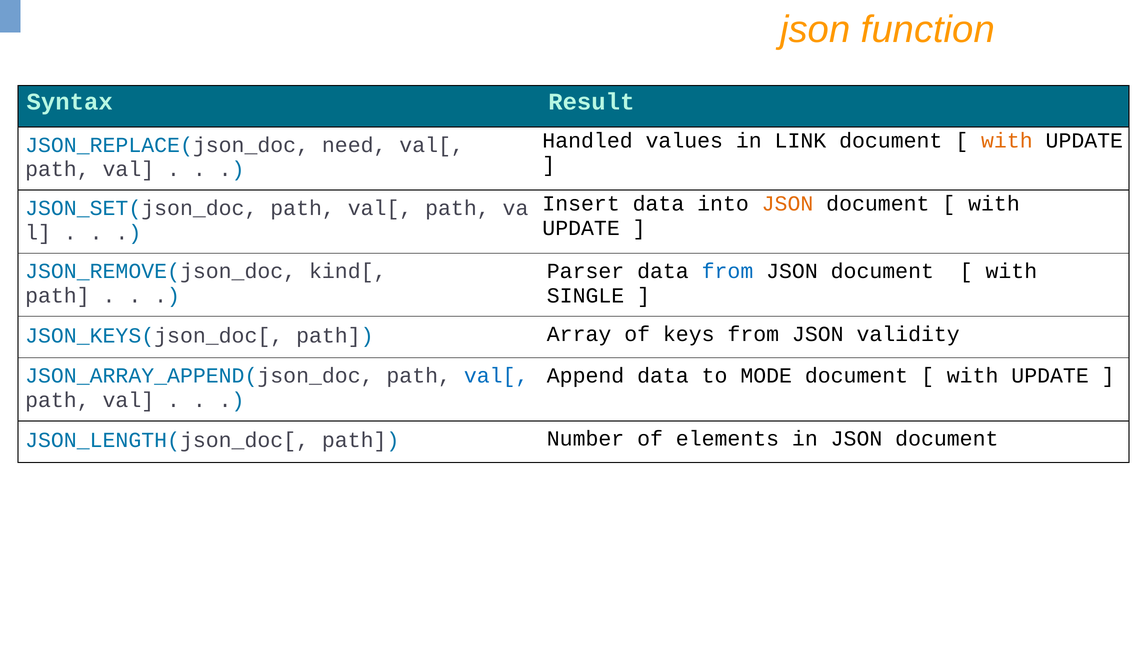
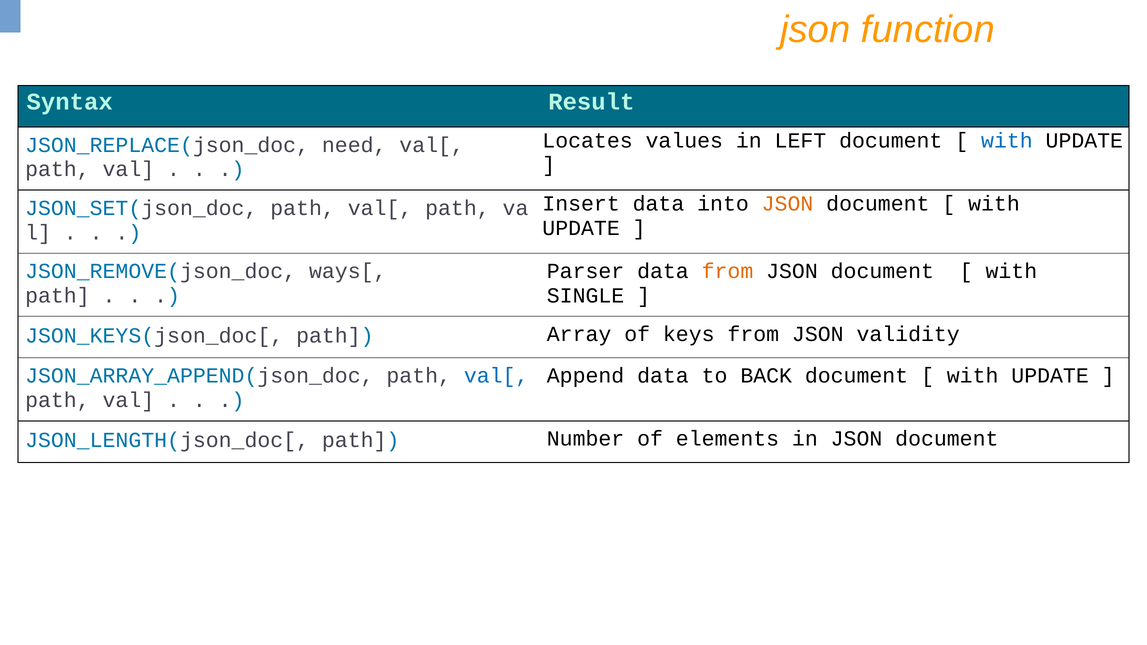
Handled: Handled -> Locates
LINK: LINK -> LEFT
with at (1007, 141) colour: orange -> blue
kind[: kind[ -> ways[
from at (727, 271) colour: blue -> orange
MODE: MODE -> BACK
